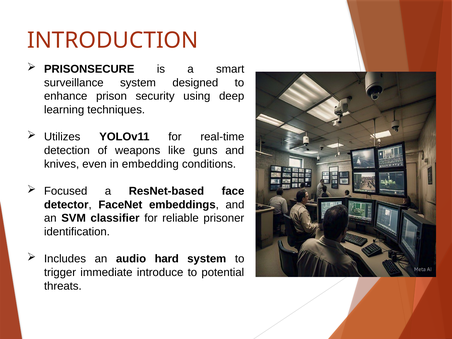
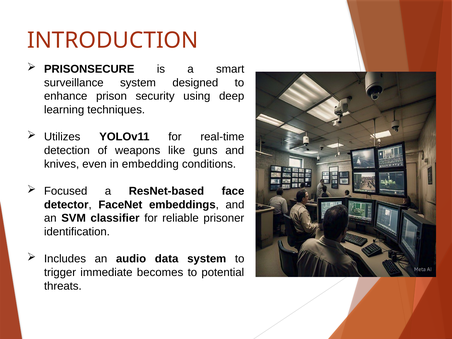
hard: hard -> data
introduce: introduce -> becomes
